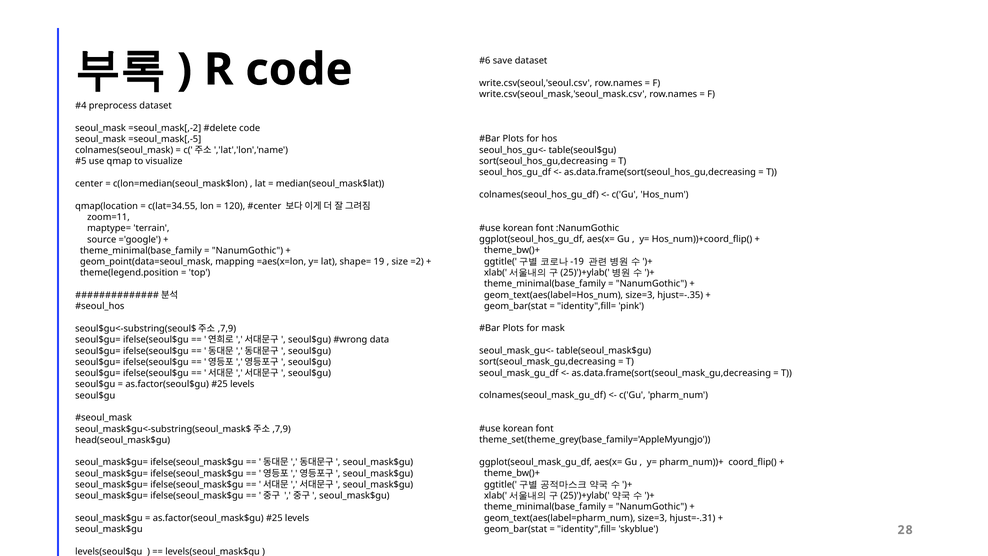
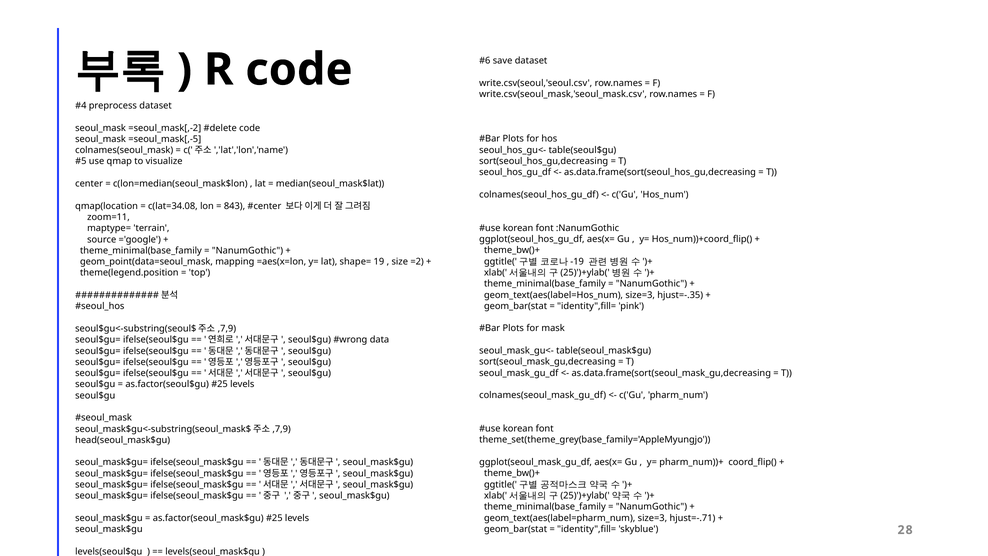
c(lat=34.55: c(lat=34.55 -> c(lat=34.08
120: 120 -> 843
hjust=-.31: hjust=-.31 -> hjust=-.71
